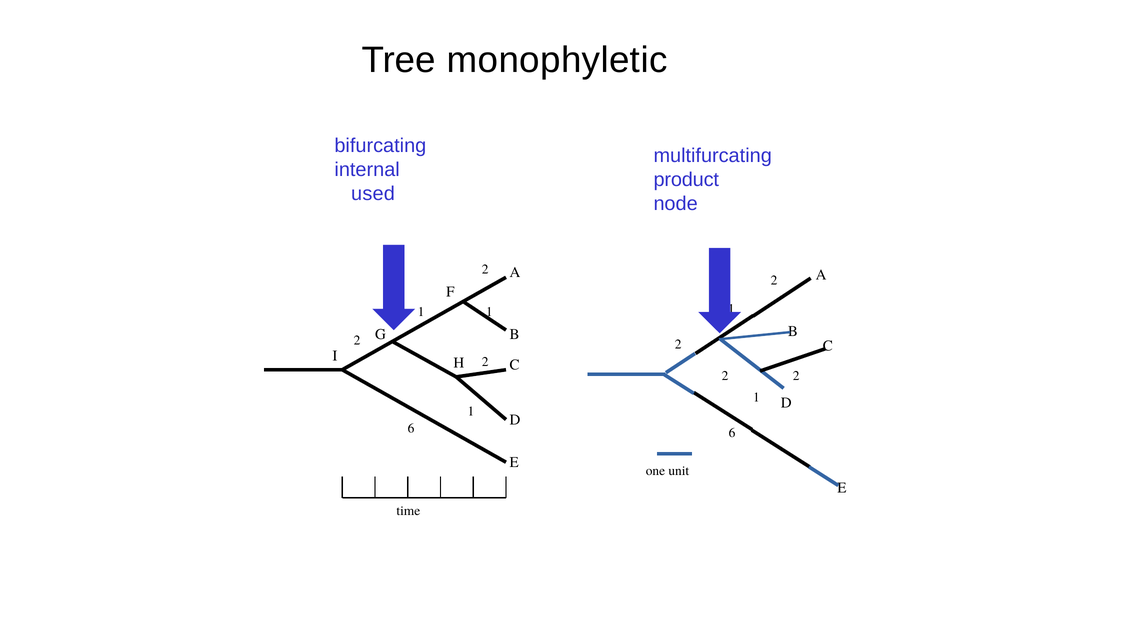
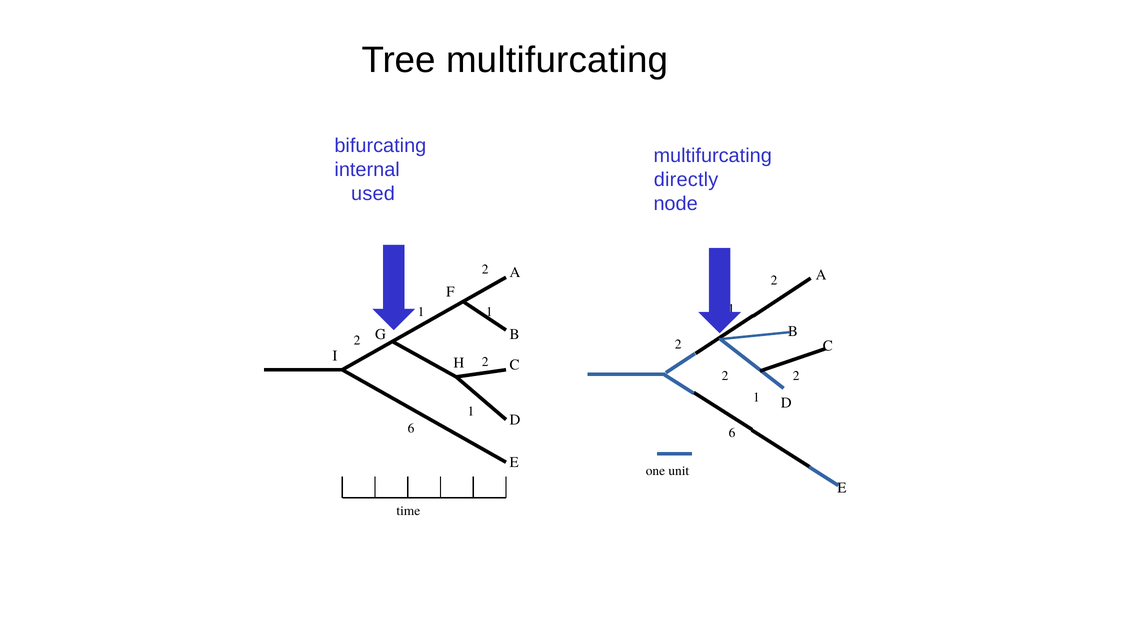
Tree monophyletic: monophyletic -> multifurcating
product: product -> directly
